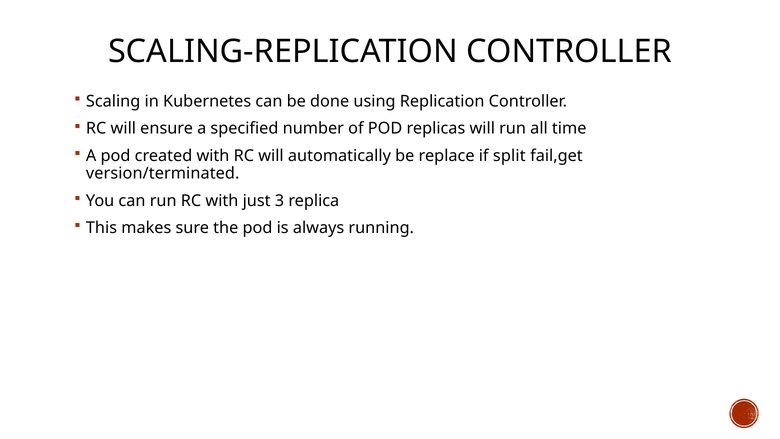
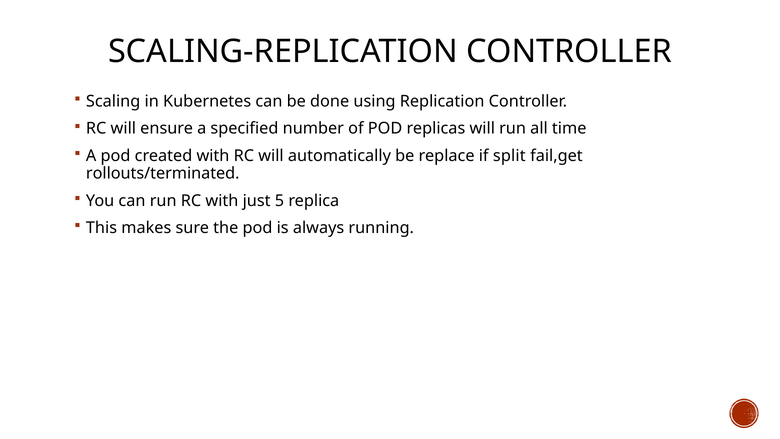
version/terminated: version/terminated -> rollouts/terminated
3: 3 -> 5
